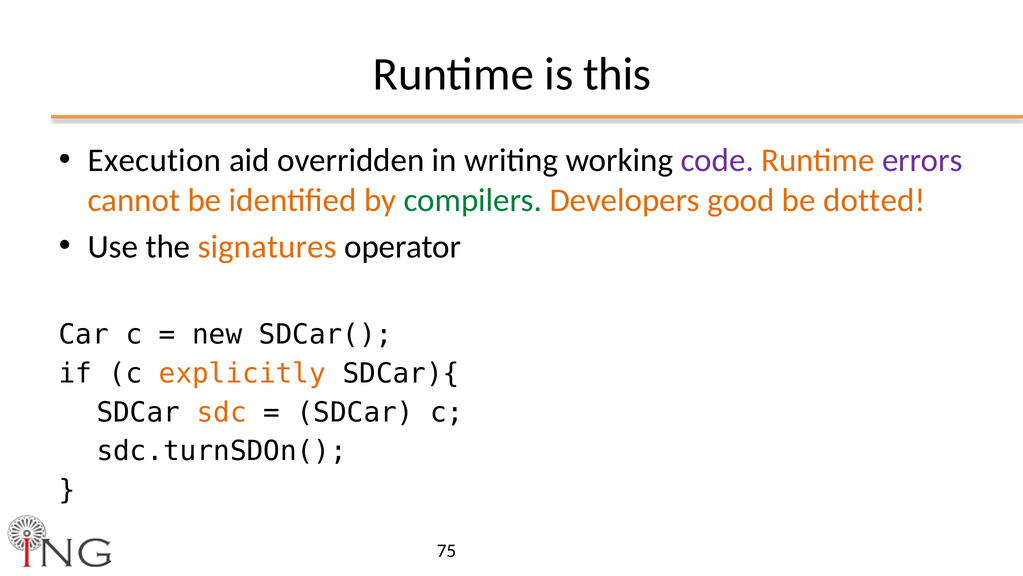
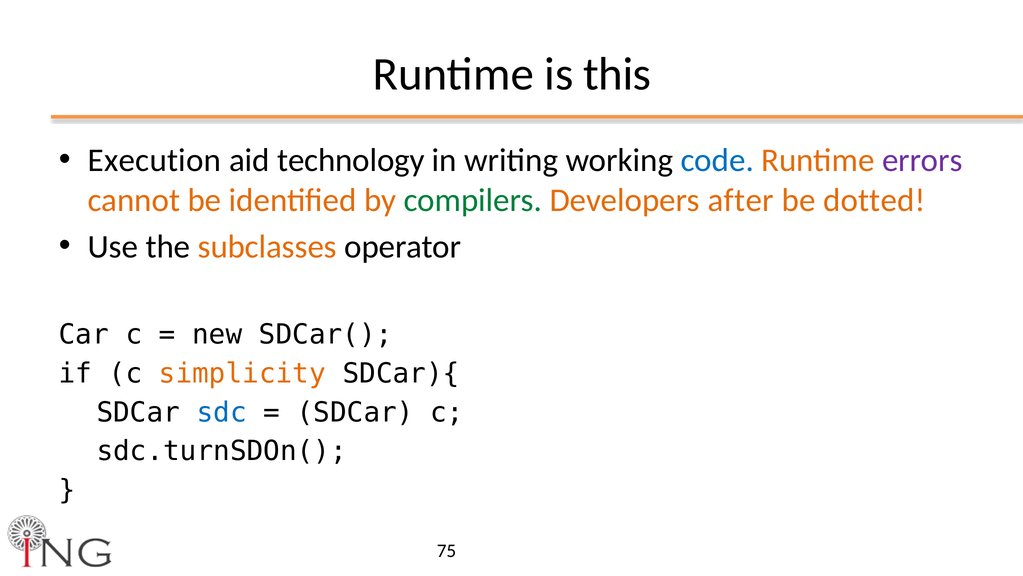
overridden: overridden -> technology
code colour: purple -> blue
good: good -> after
signatures: signatures -> subclasses
explicitly: explicitly -> simplicity
sdc colour: orange -> blue
